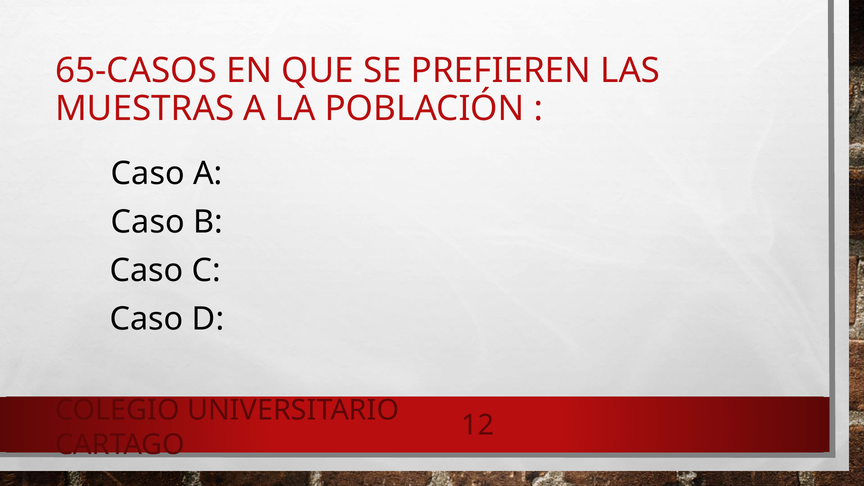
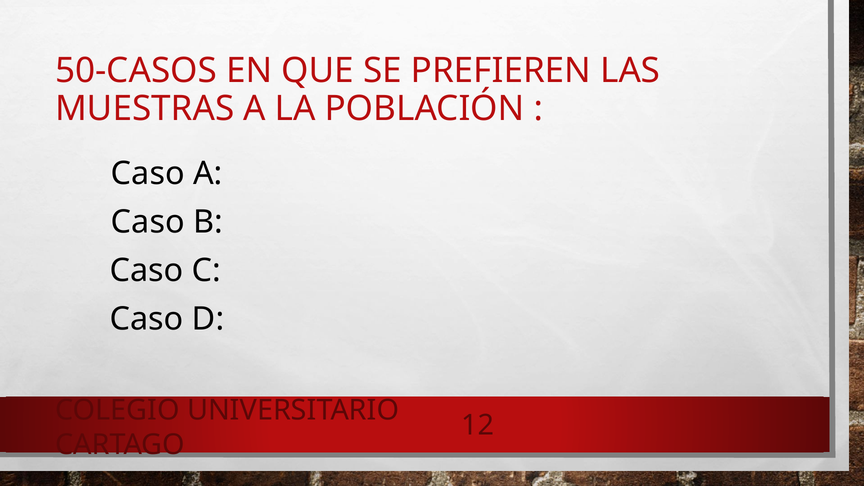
65-CASOS: 65-CASOS -> 50-CASOS
